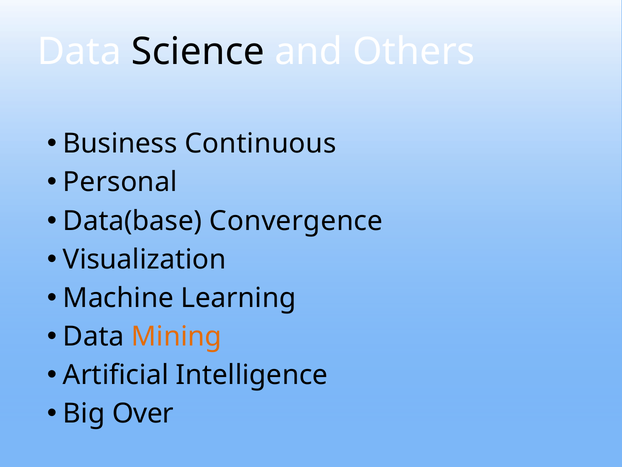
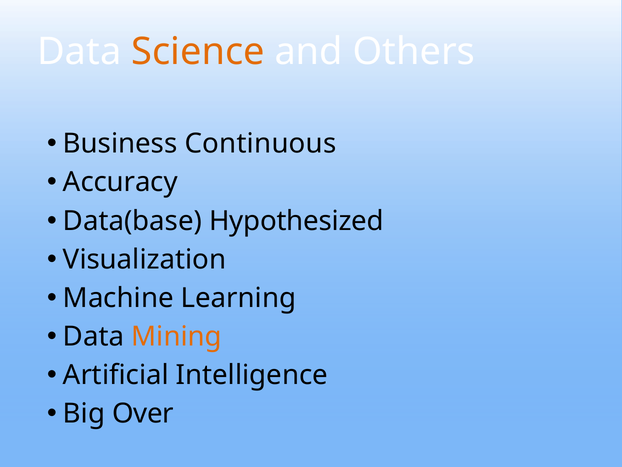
Science colour: black -> orange
Personal: Personal -> Accuracy
Convergence: Convergence -> Hypothesized
